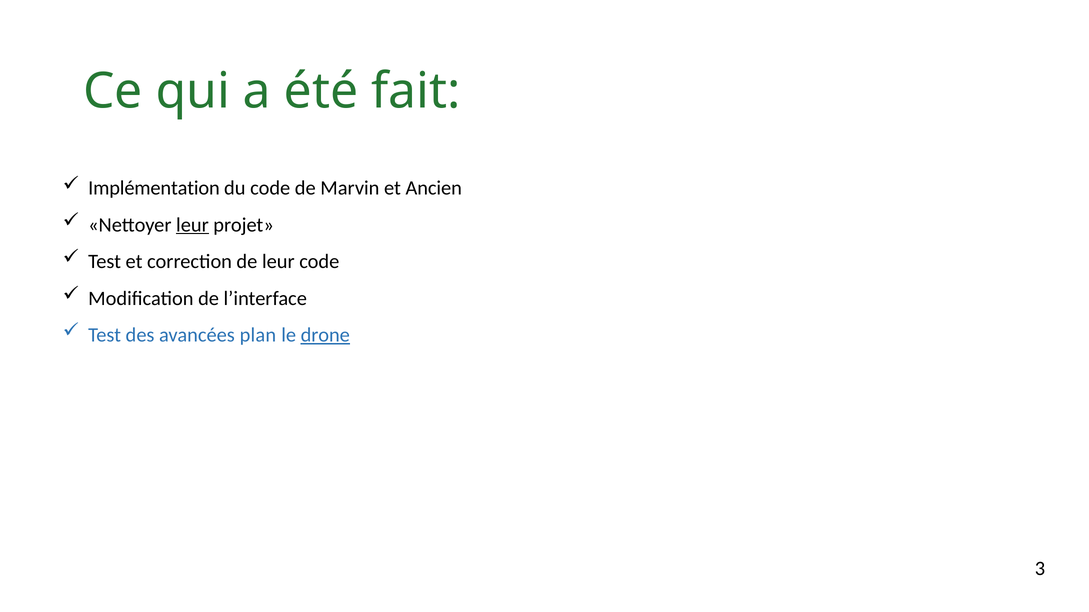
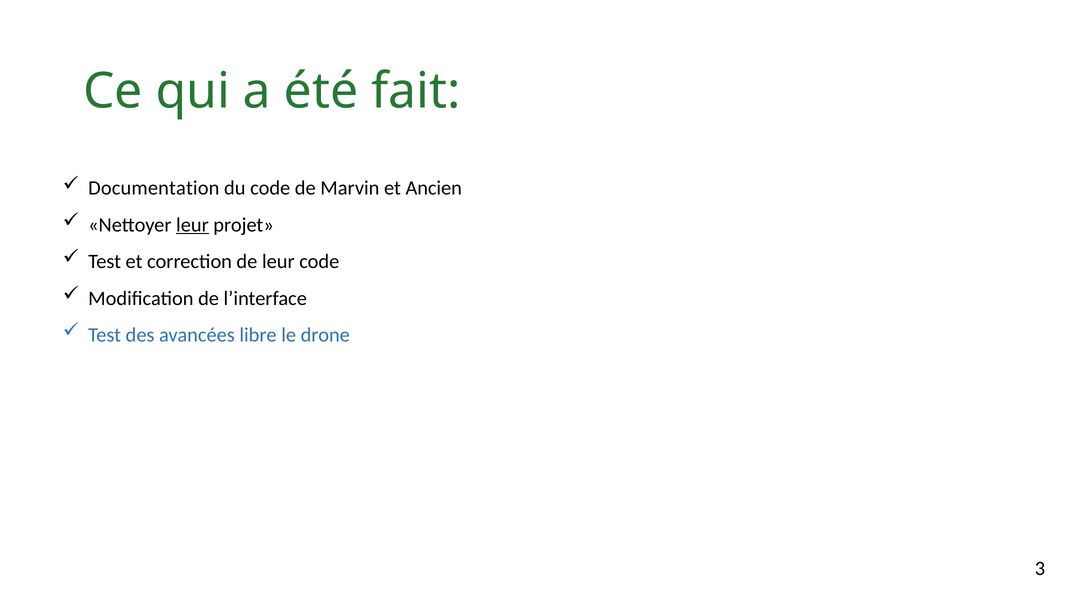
Implémentation: Implémentation -> Documentation
plan: plan -> libre
drone underline: present -> none
